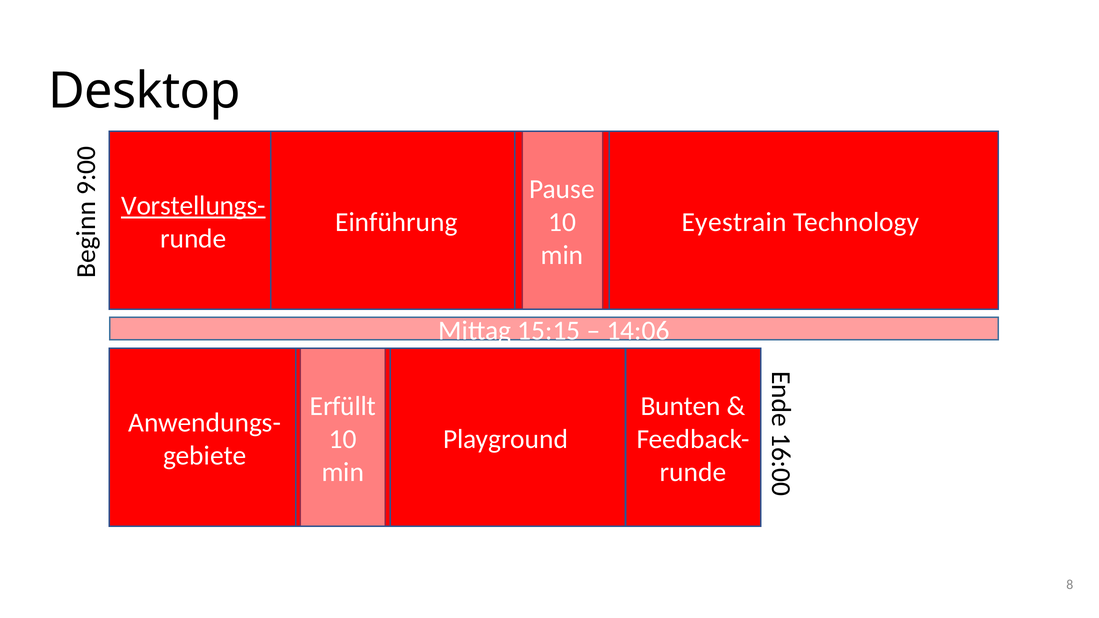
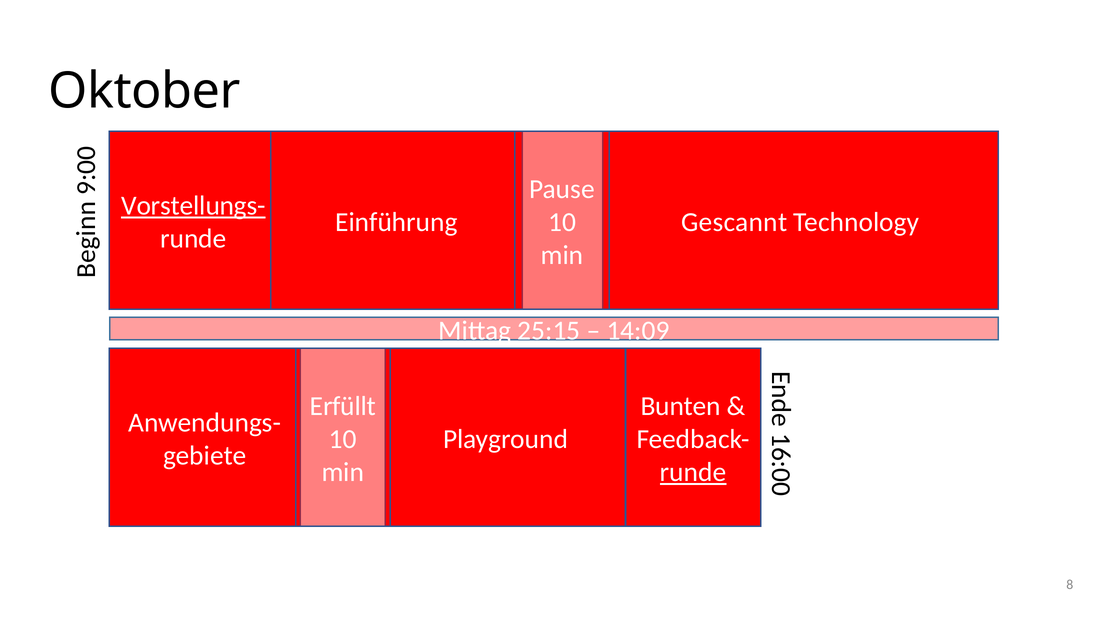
Desktop: Desktop -> Oktober
Eyestrain: Eyestrain -> Gescannt
15:15: 15:15 -> 25:15
14:06: 14:06 -> 14:09
runde at (693, 472) underline: none -> present
